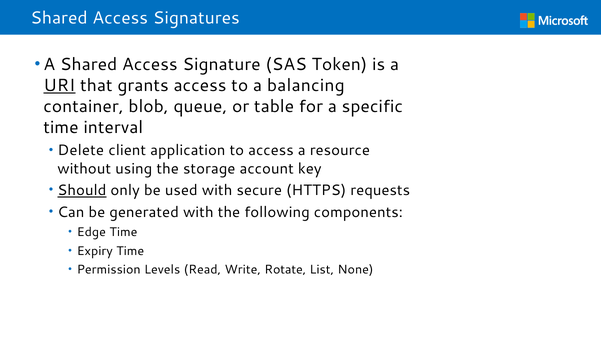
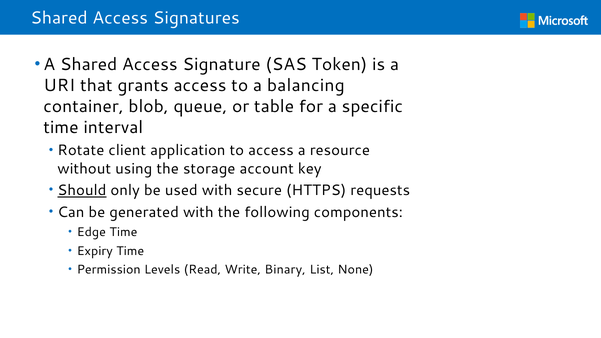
URI underline: present -> none
Delete: Delete -> Rotate
Rotate: Rotate -> Binary
